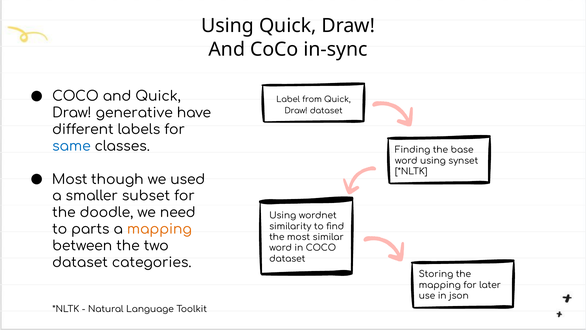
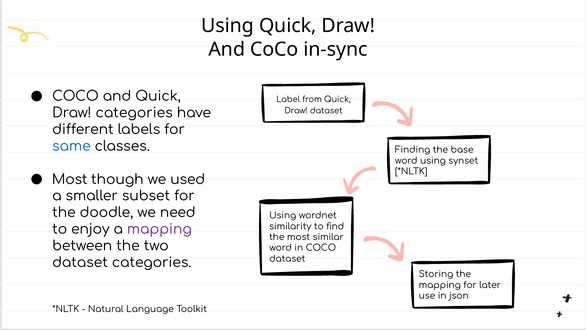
Draw generative: generative -> categories
parts: parts -> enjoy
mapping at (159, 229) colour: orange -> purple
